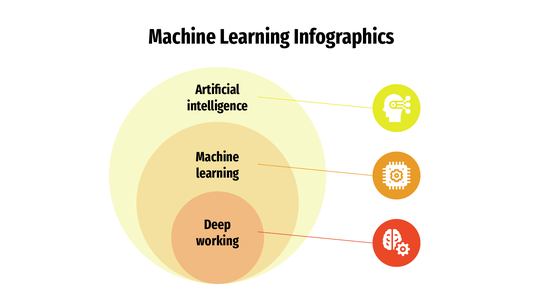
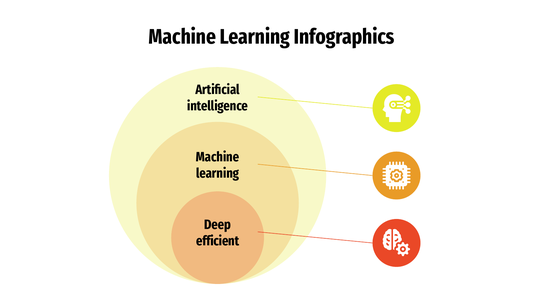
working: working -> efficient
